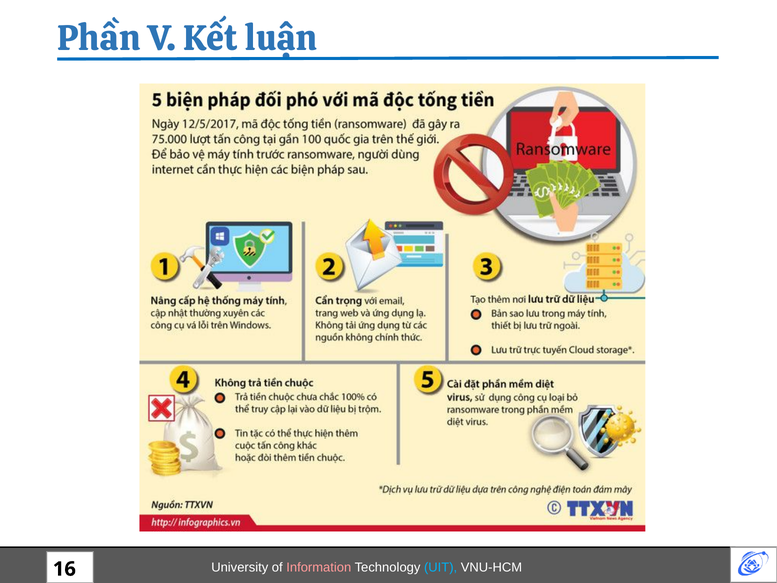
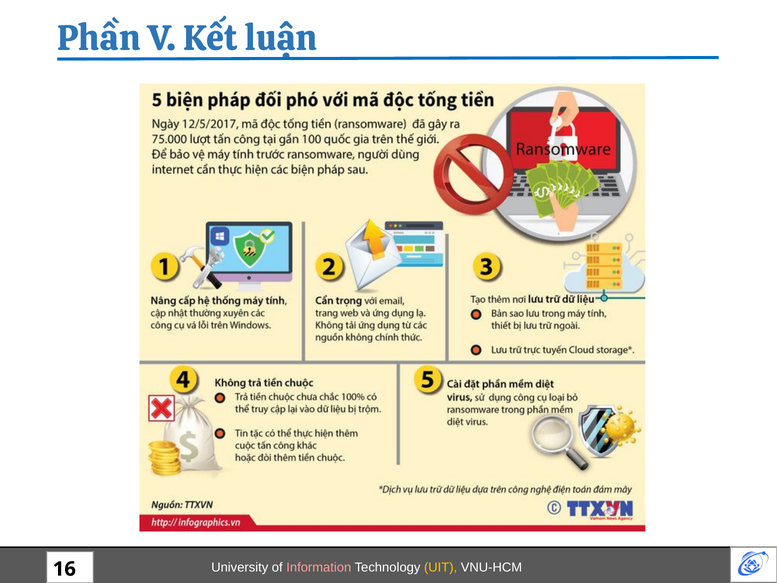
UIT colour: light blue -> yellow
